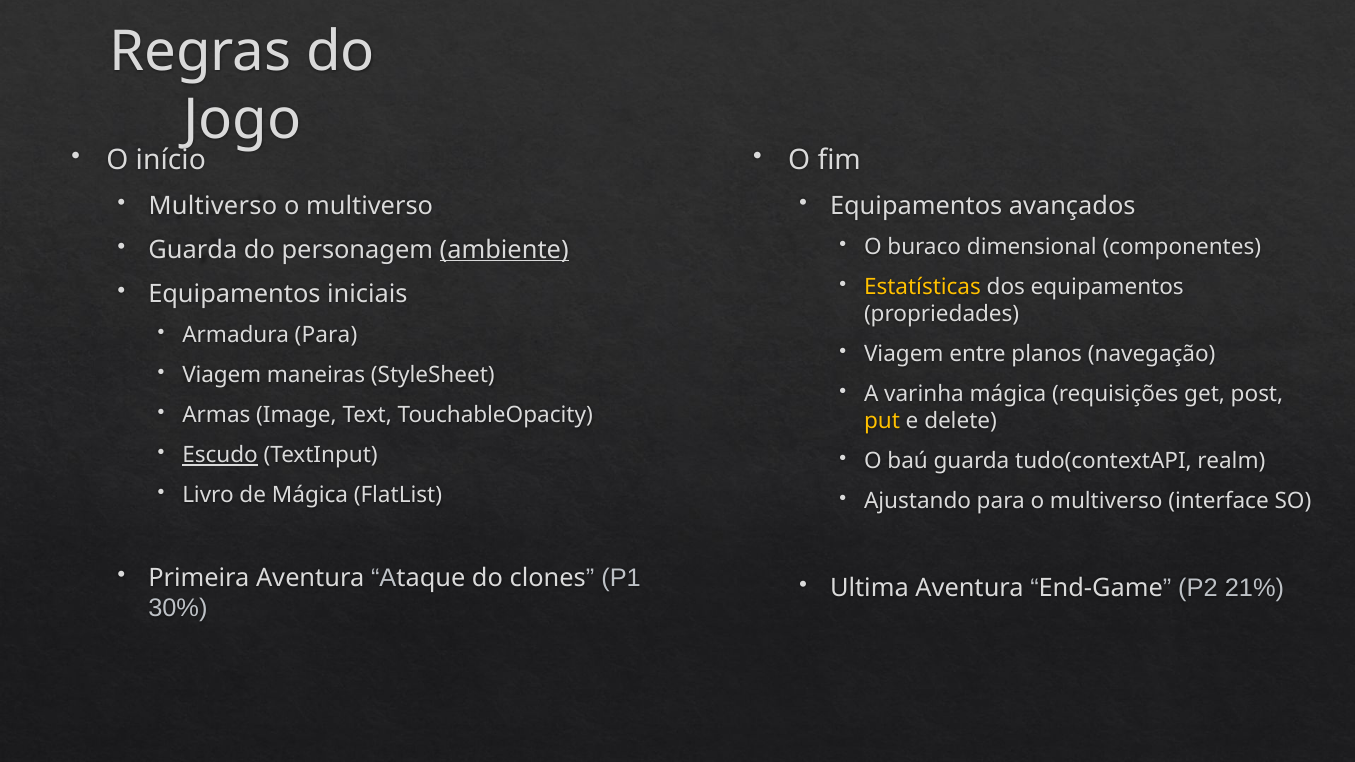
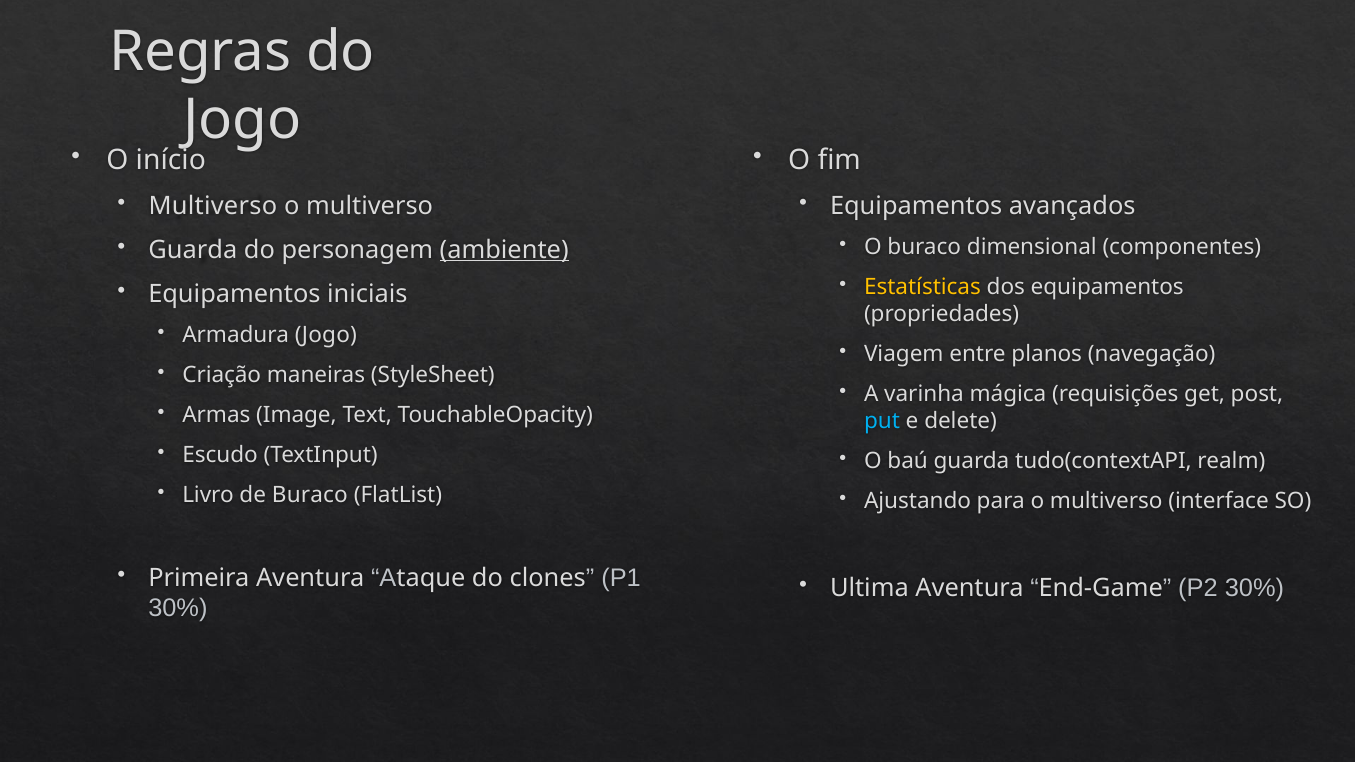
Armadura Para: Para -> Jogo
Viagem at (222, 375): Viagem -> Criação
put colour: yellow -> light blue
Escudo underline: present -> none
de Mágica: Mágica -> Buraco
P2 21%: 21% -> 30%
